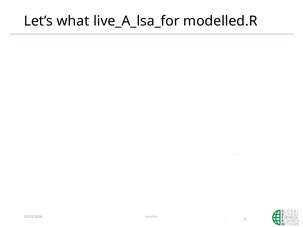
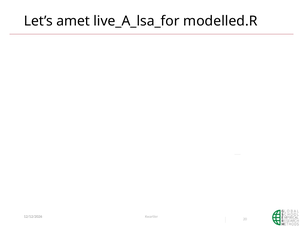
what: what -> amet
